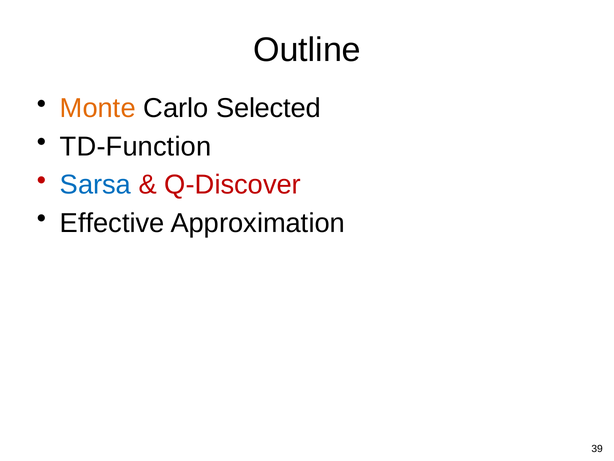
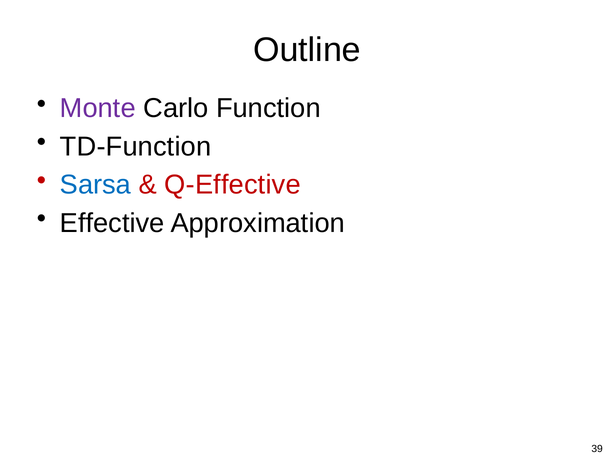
Monte colour: orange -> purple
Selected: Selected -> Function
Q-Discover: Q-Discover -> Q-Effective
